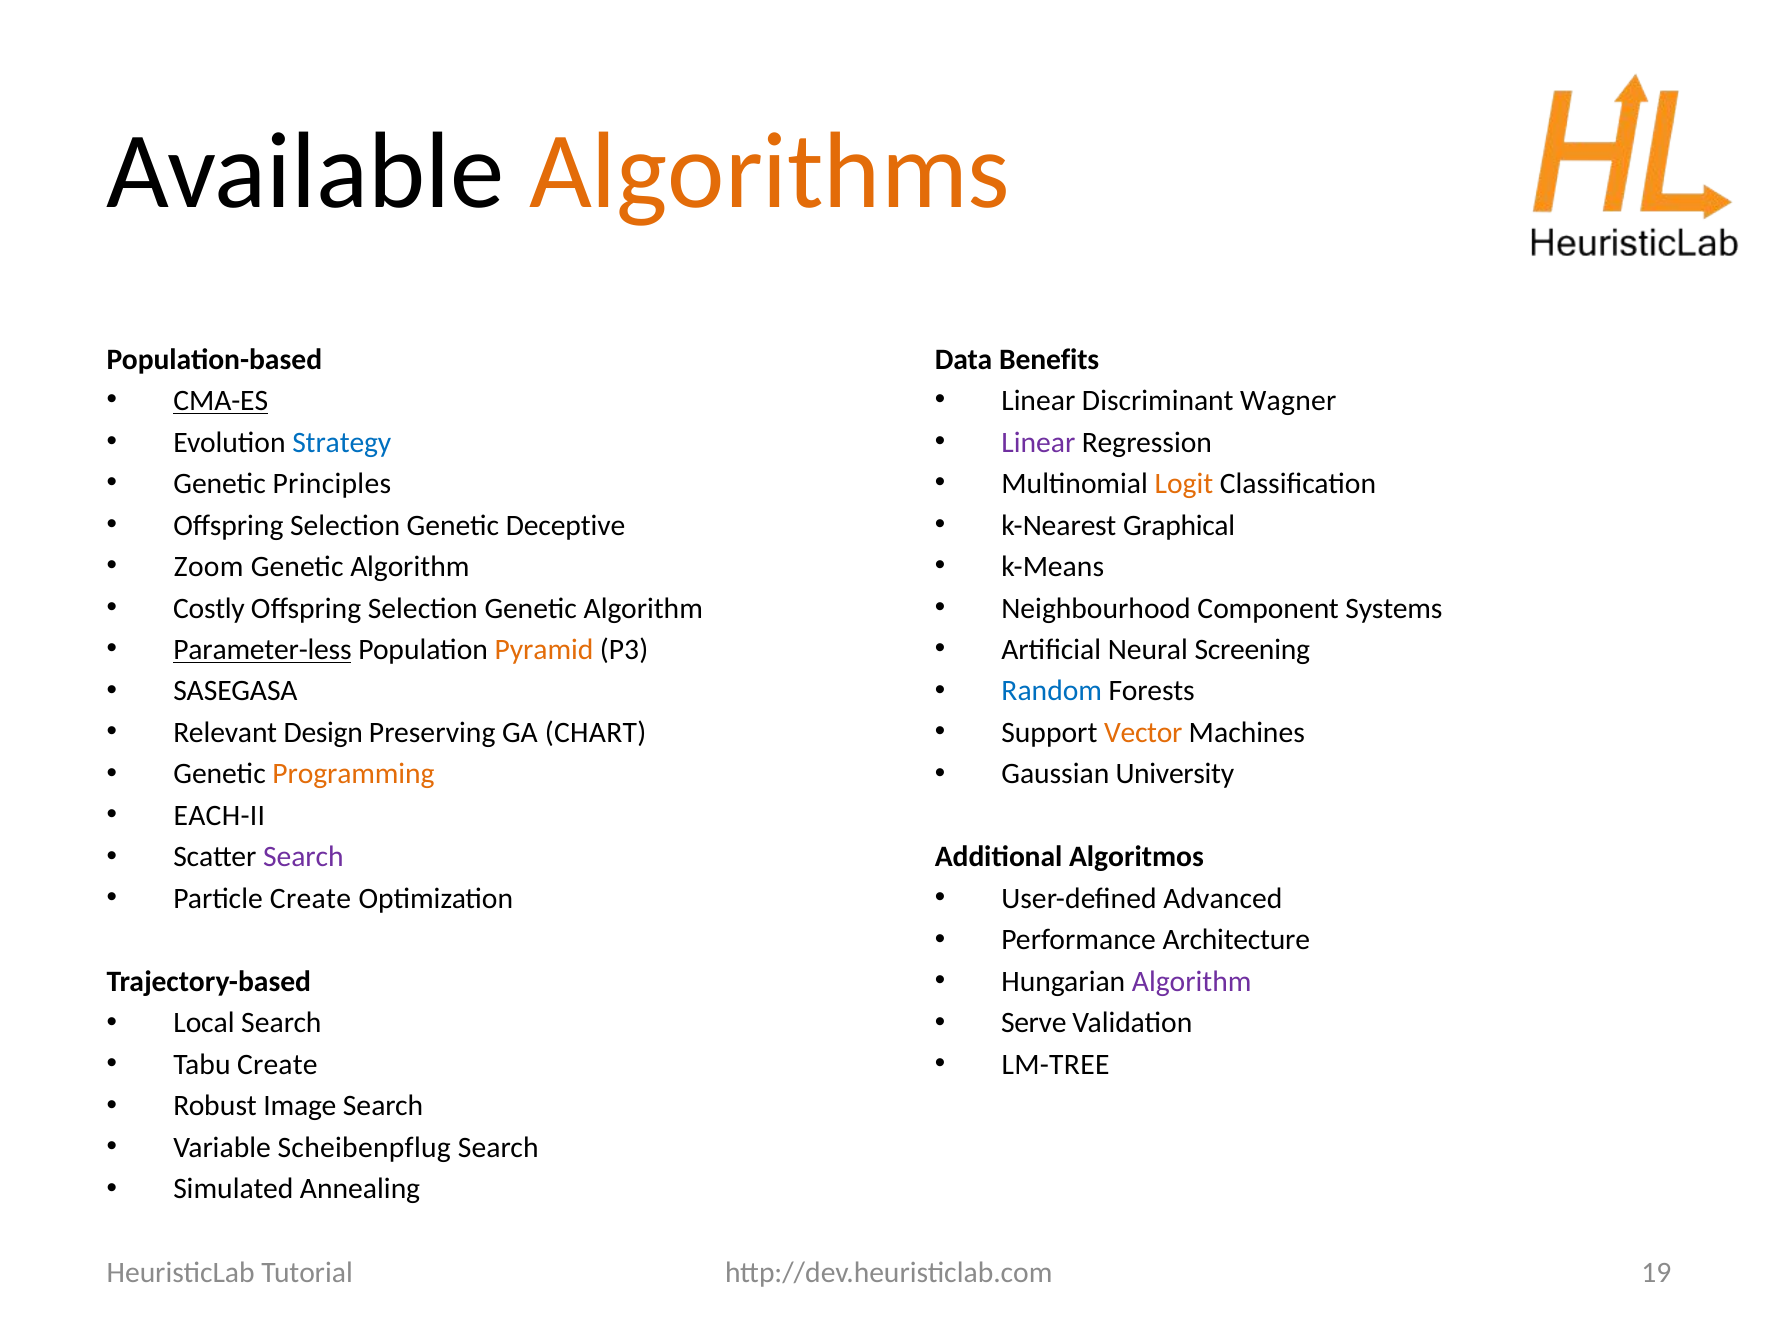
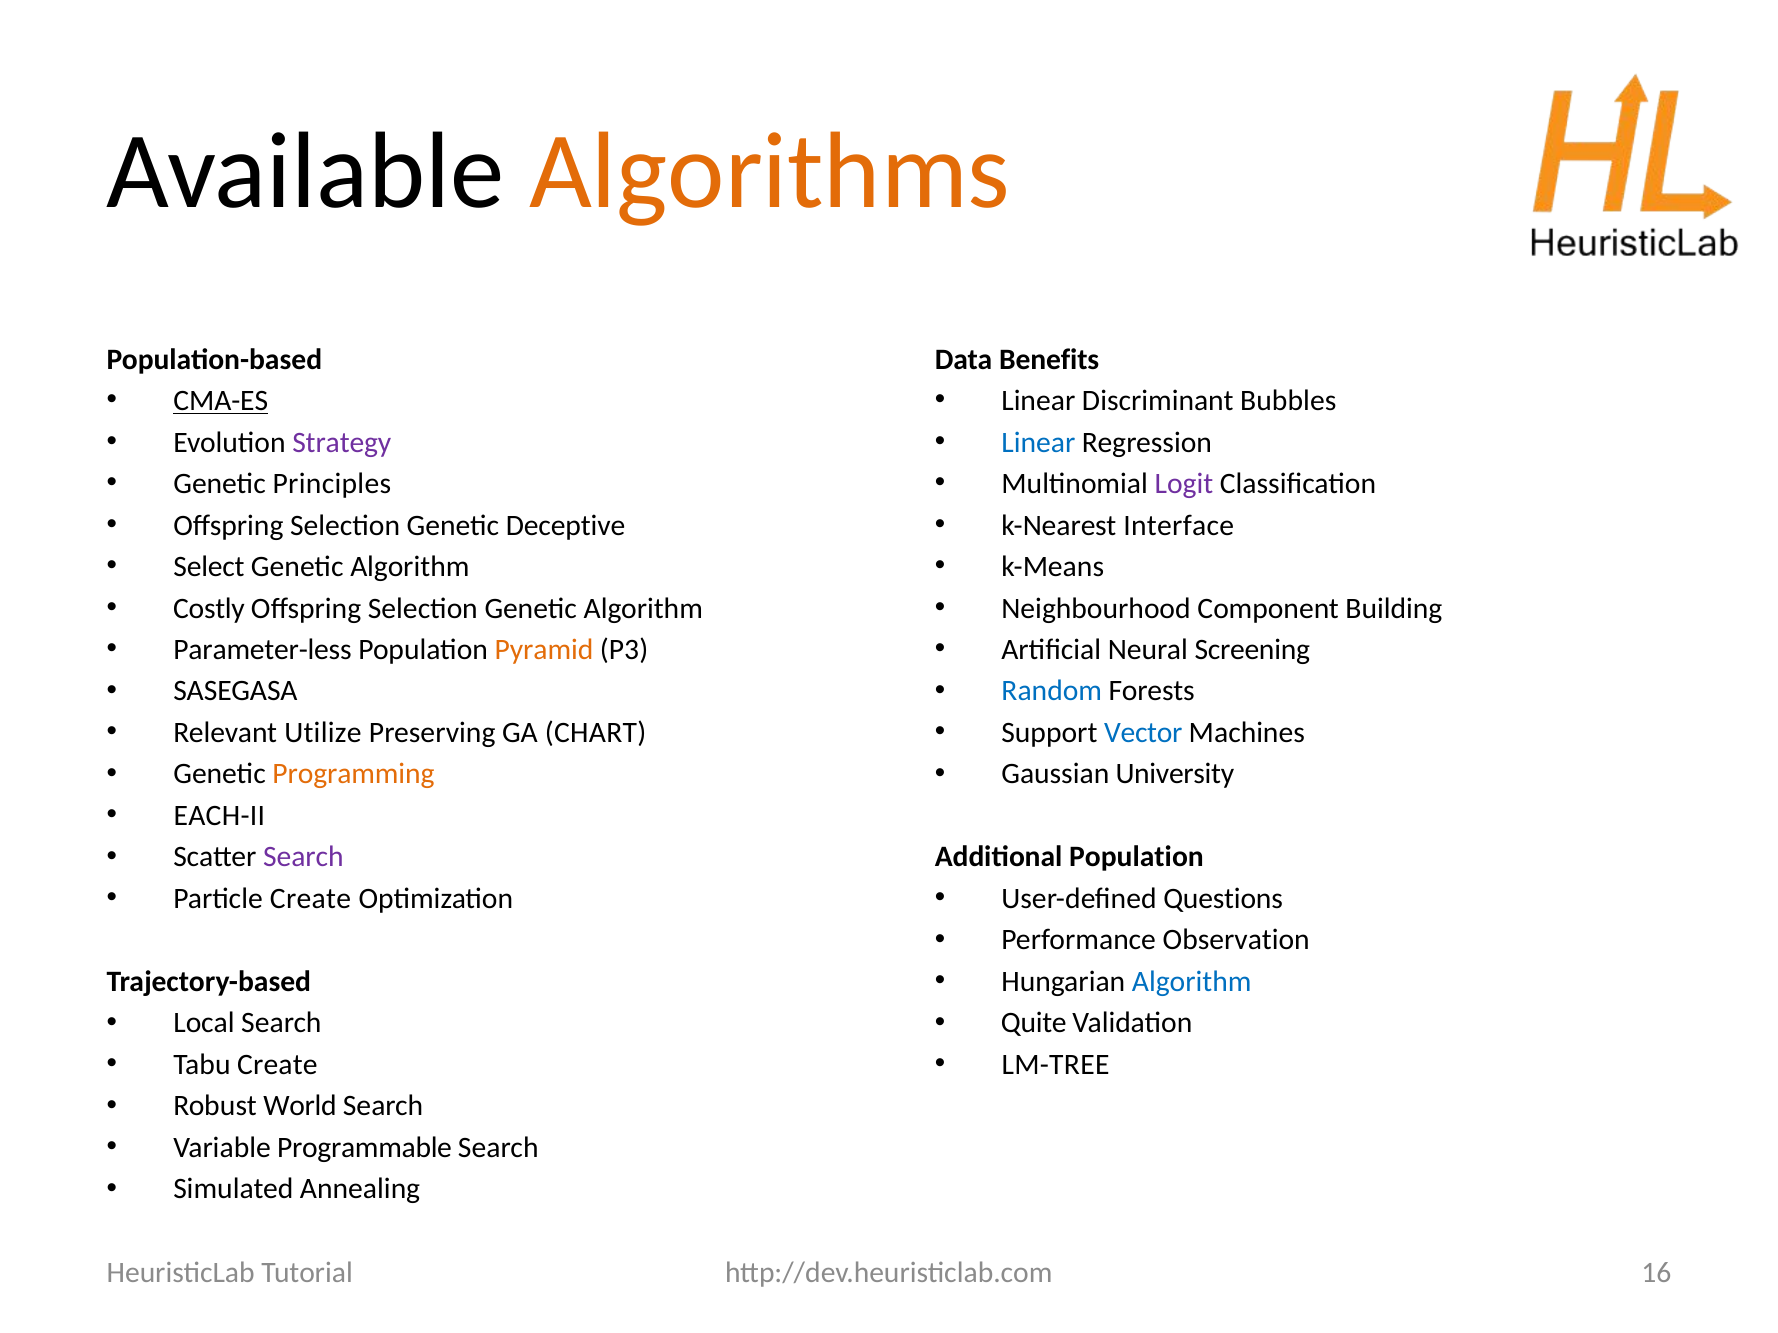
Wagner: Wagner -> Bubbles
Strategy colour: blue -> purple
Linear at (1038, 442) colour: purple -> blue
Logit colour: orange -> purple
Graphical: Graphical -> Interface
Zoom: Zoom -> Select
Systems: Systems -> Building
Parameter-less underline: present -> none
Design: Design -> Utilize
Vector colour: orange -> blue
Additional Algoritmos: Algoritmos -> Population
Advanced: Advanced -> Questions
Architecture: Architecture -> Observation
Algorithm at (1192, 982) colour: purple -> blue
Serve: Serve -> Quite
Image: Image -> World
Scheibenpflug: Scheibenpflug -> Programmable
19: 19 -> 16
